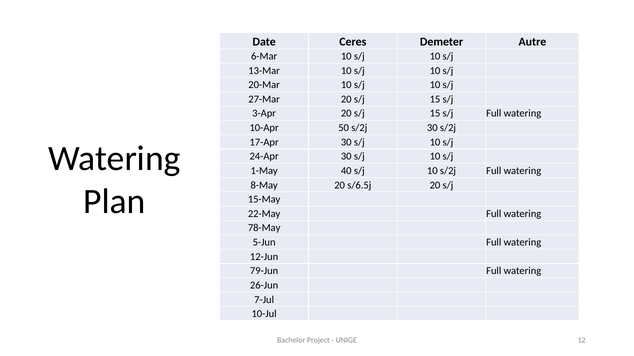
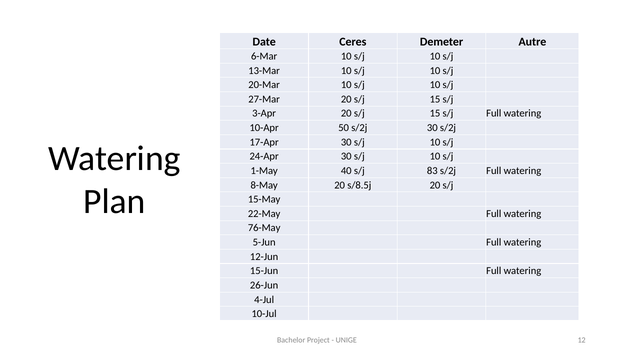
40 s/j 10: 10 -> 83
s/6.5j: s/6.5j -> s/8.5j
78-May: 78-May -> 76-May
79-Jun: 79-Jun -> 15-Jun
7-Jul: 7-Jul -> 4-Jul
